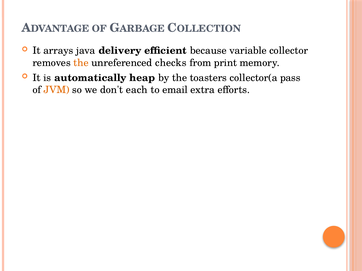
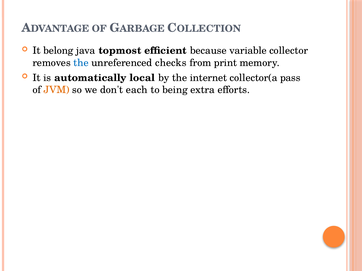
arrays: arrays -> belong
delivery: delivery -> topmost
the at (81, 63) colour: orange -> blue
heap: heap -> local
toasters: toasters -> internet
email: email -> being
